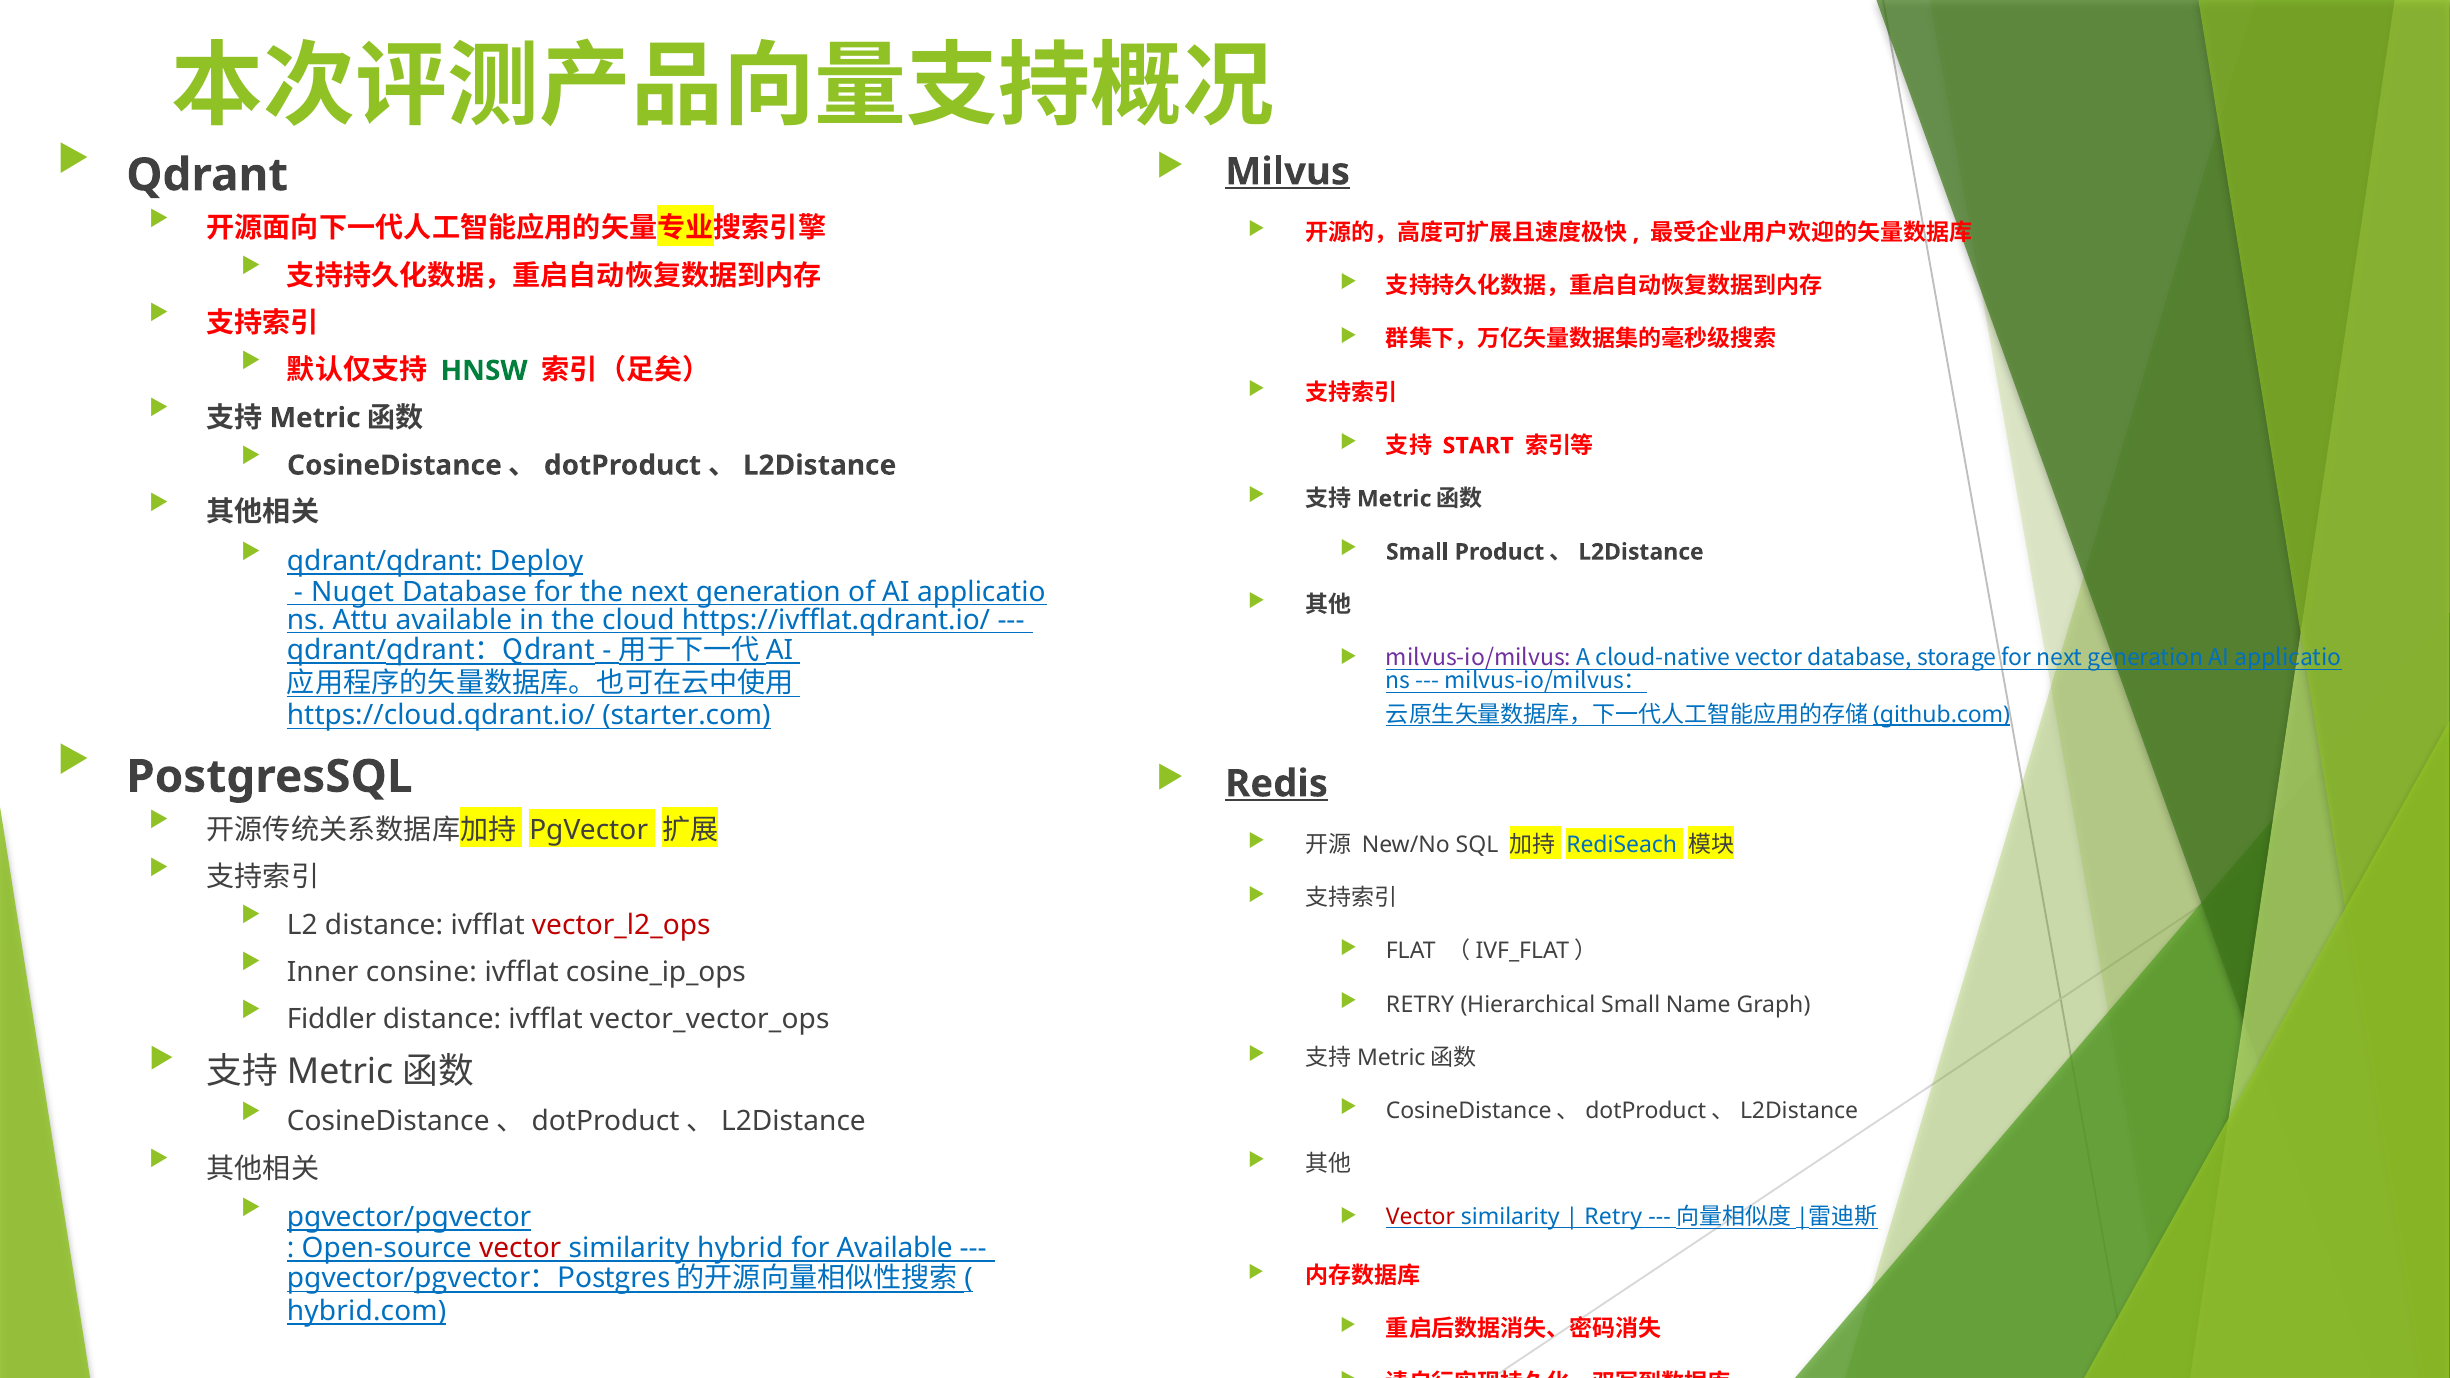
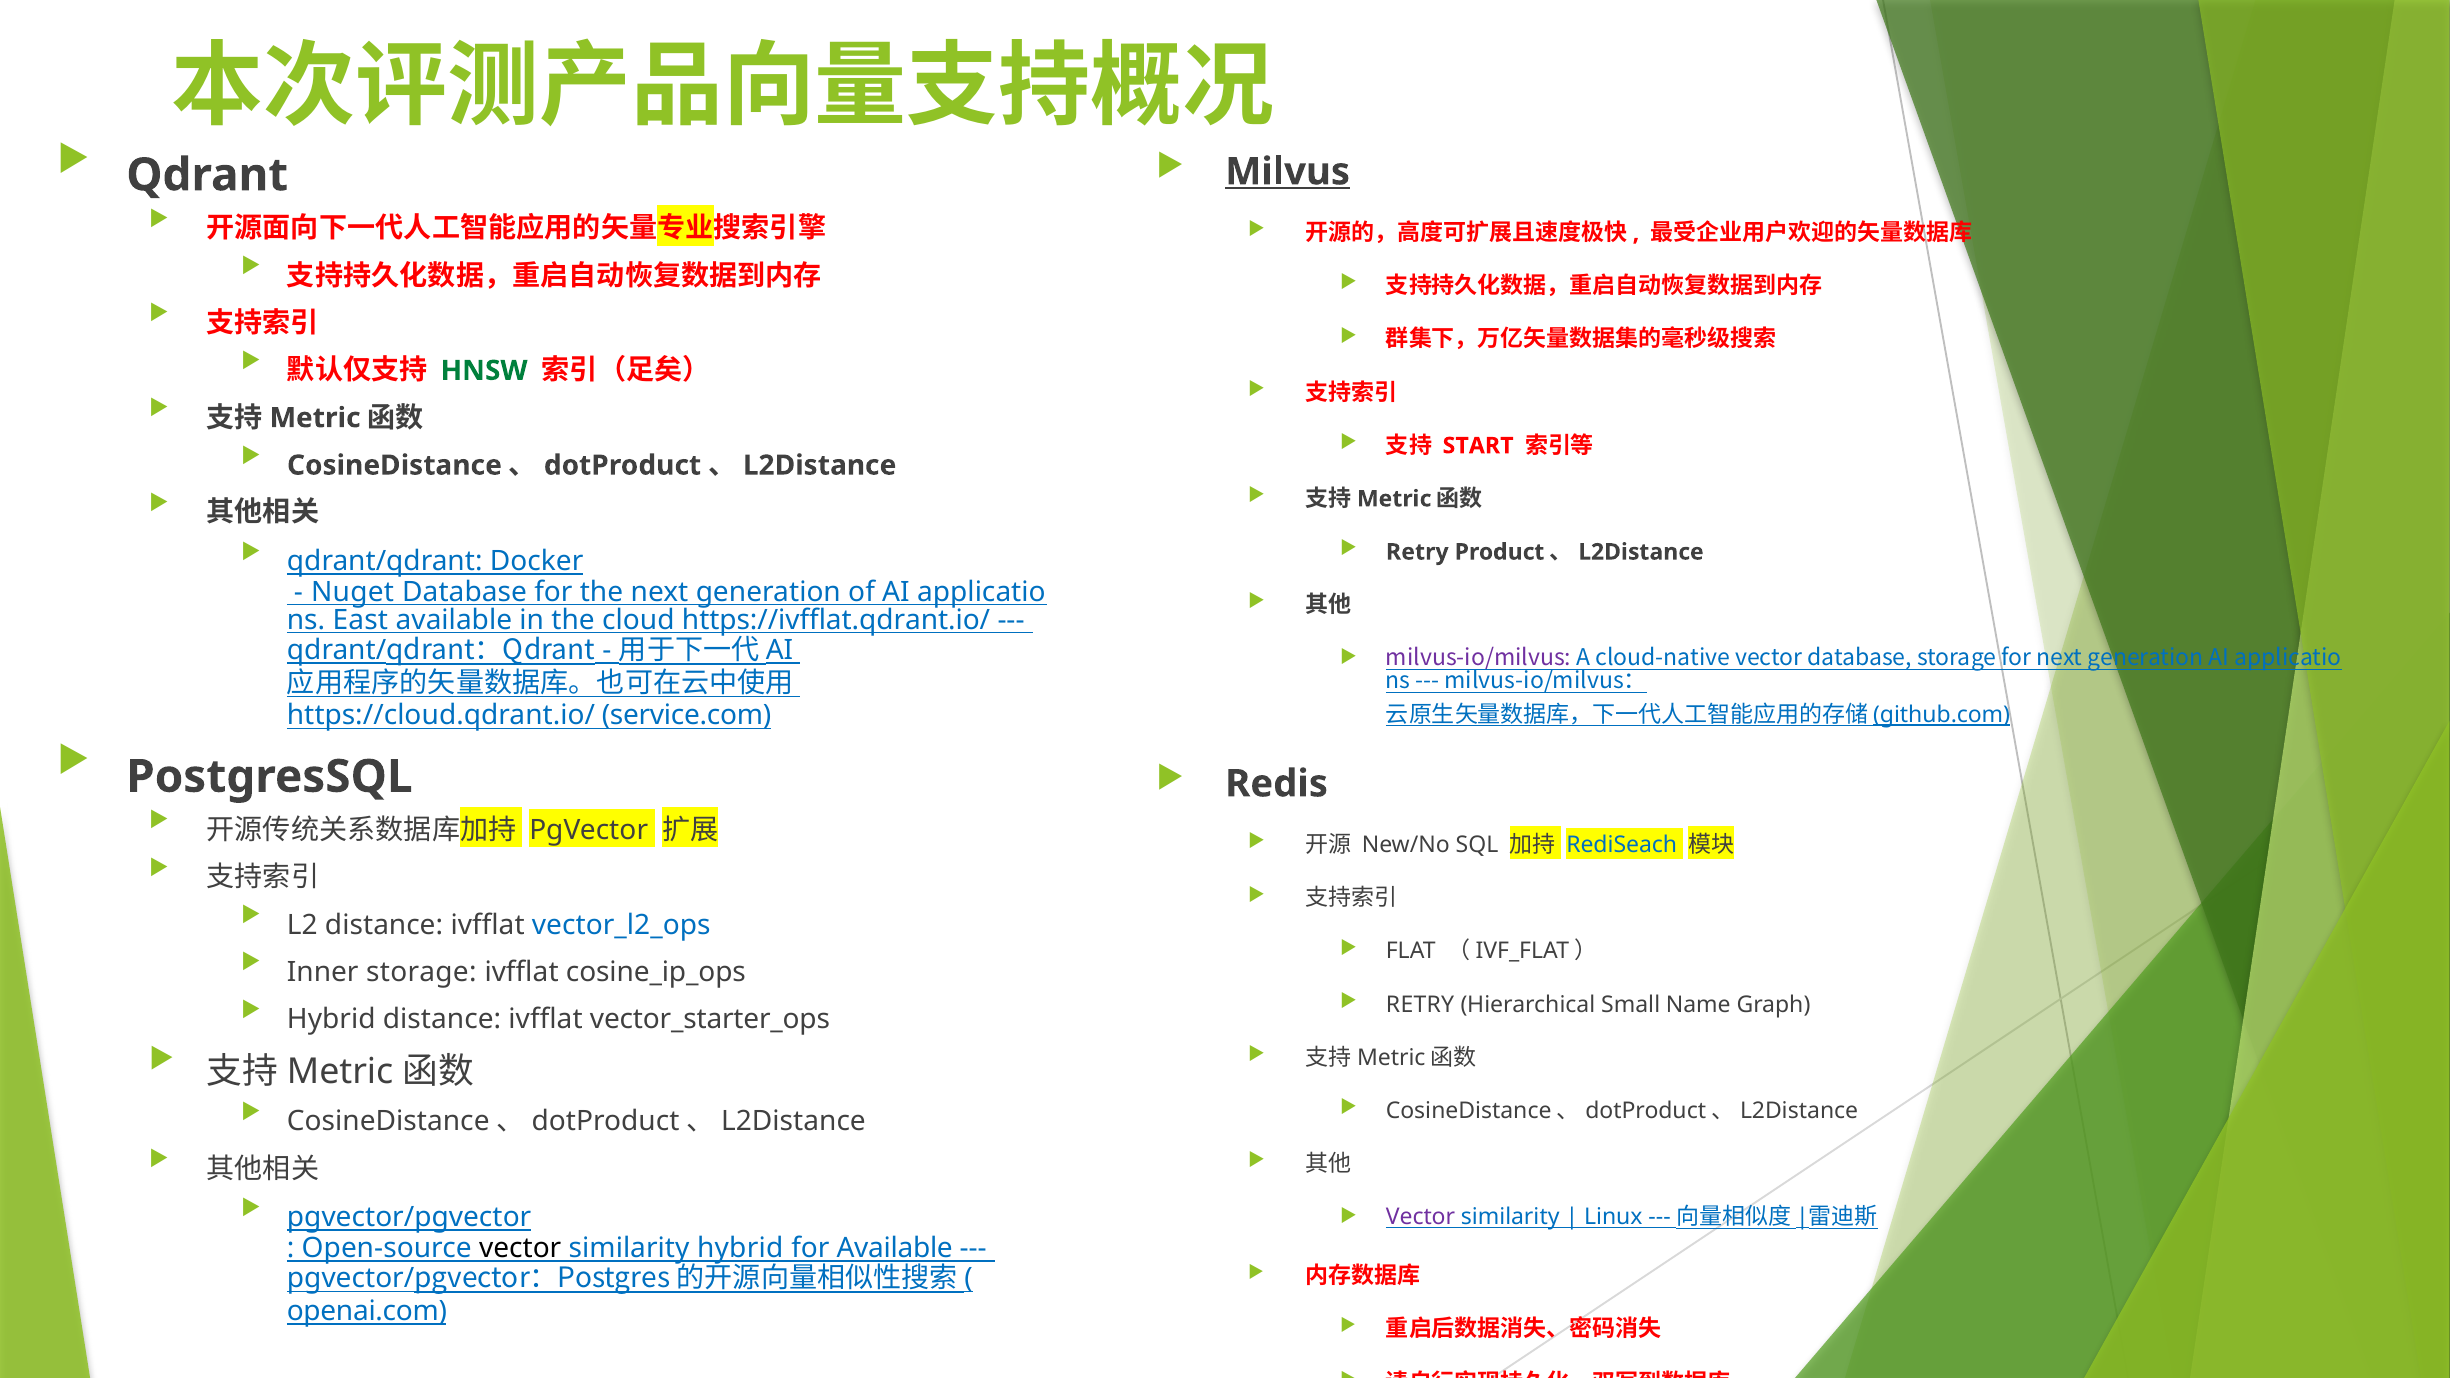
Small at (1417, 552): Small -> Retry
Deploy: Deploy -> Docker
Attu: Attu -> East
starter.com: starter.com -> service.com
Redis underline: present -> none
vector_l2_ops colour: red -> blue
Inner consine: consine -> storage
Fiddler at (331, 1020): Fiddler -> Hybrid
vector_vector_ops: vector_vector_ops -> vector_starter_ops
Vector at (1421, 1217) colour: red -> purple
Retry at (1613, 1217): Retry -> Linux
vector at (520, 1248) colour: red -> black
hybrid.com: hybrid.com -> openai.com
